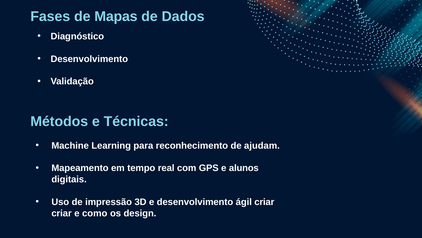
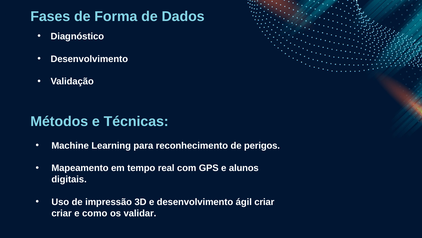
Mapas: Mapas -> Forma
ajudam: ajudam -> perigos
design: design -> validar
